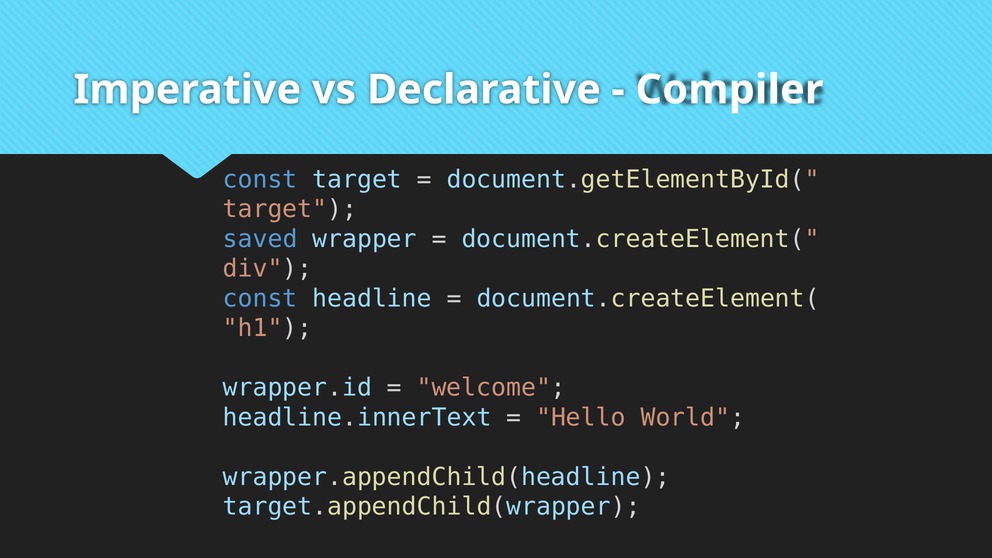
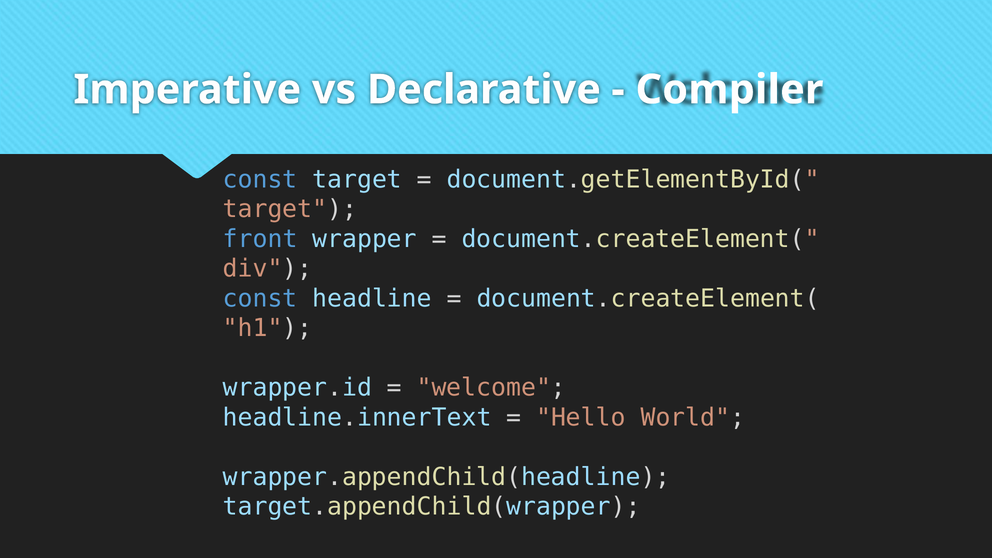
saved: saved -> front
